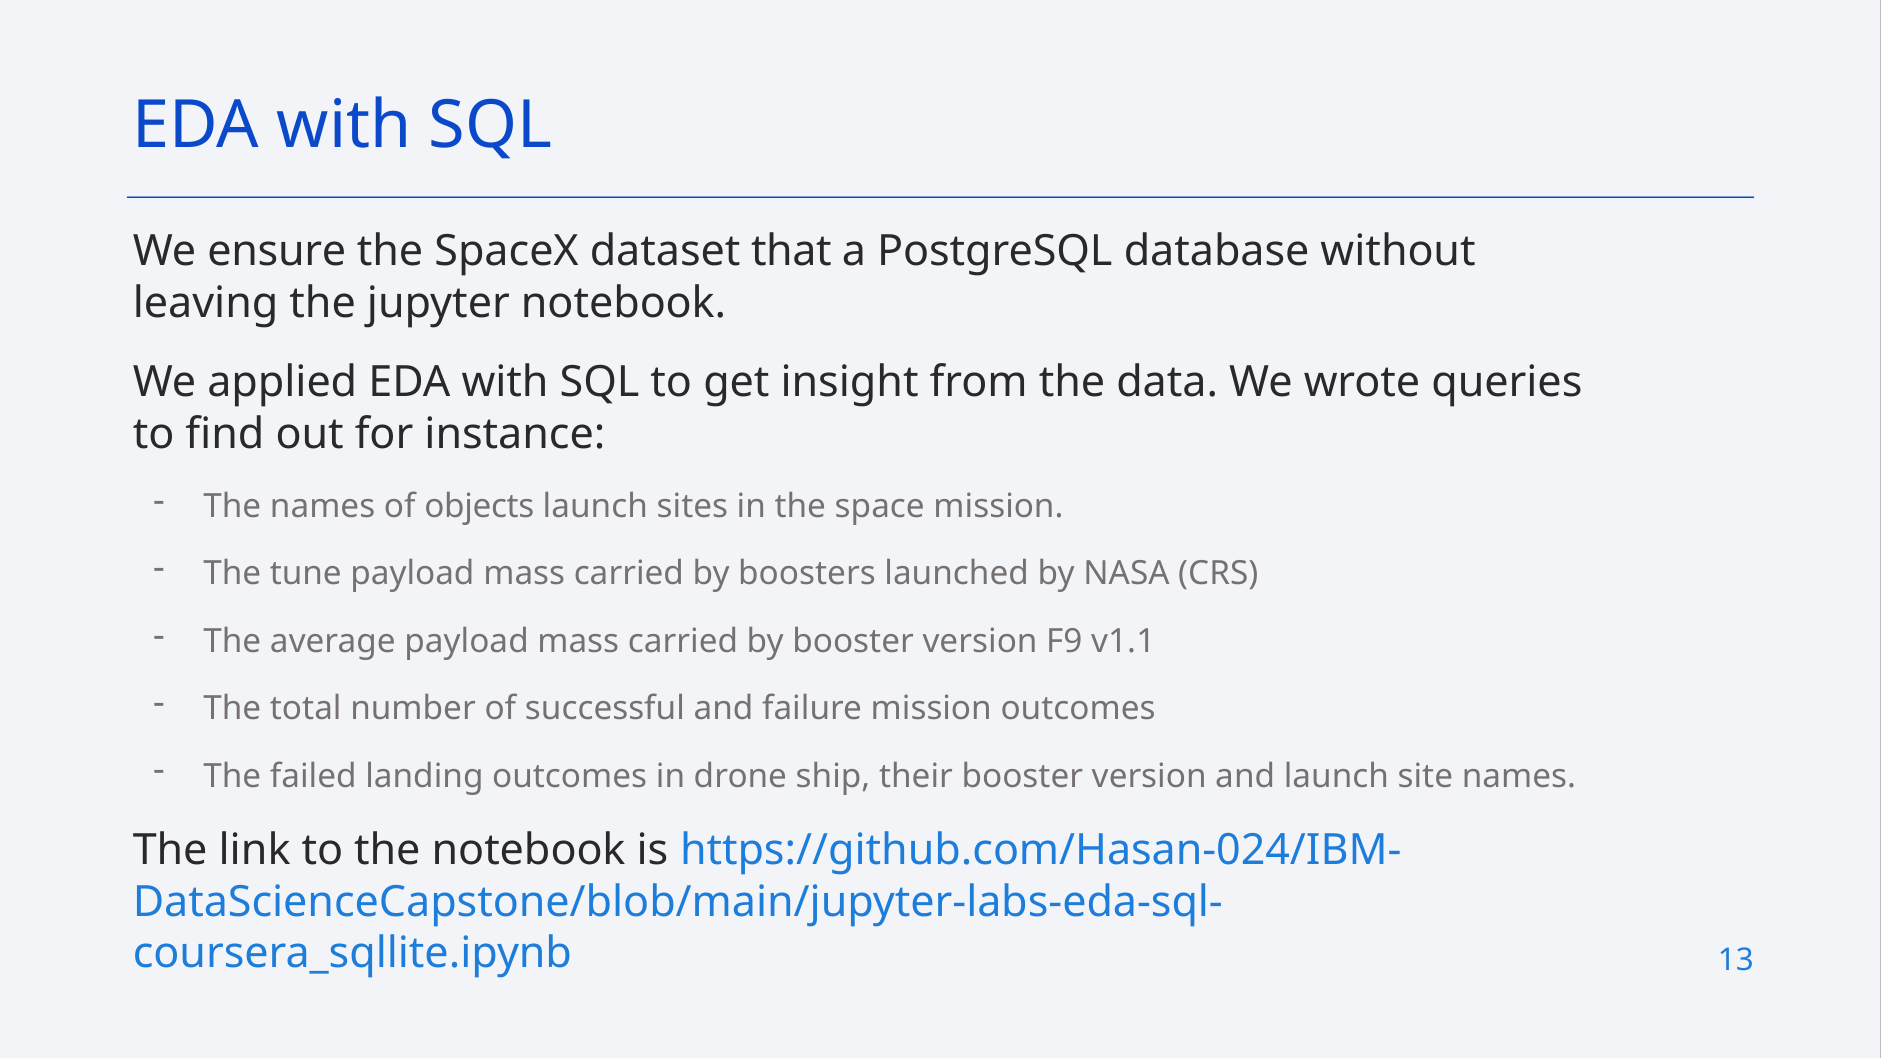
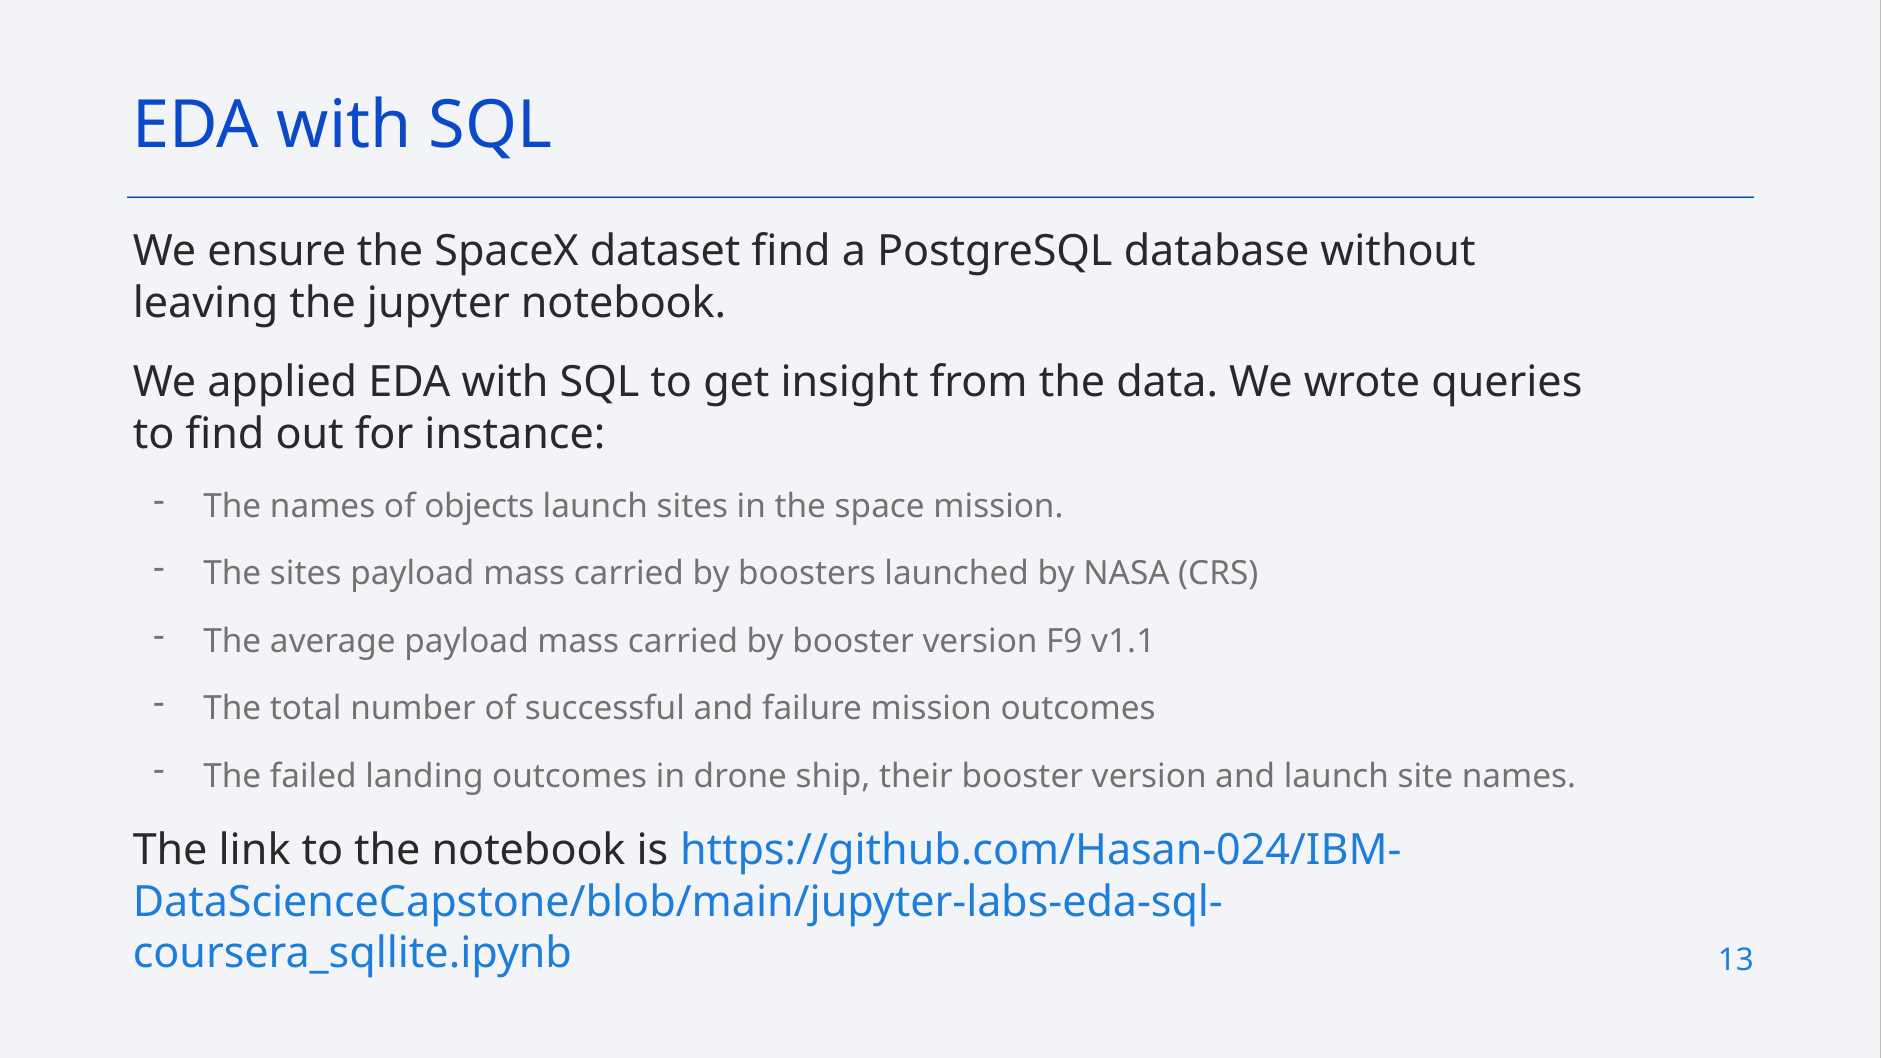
dataset that: that -> find
The tune: tune -> sites
